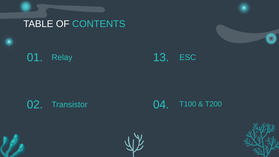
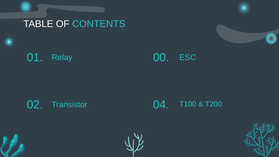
13: 13 -> 00
